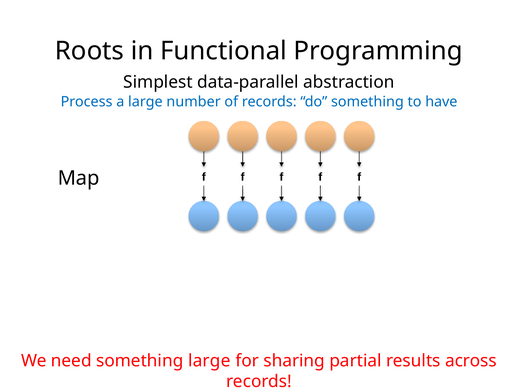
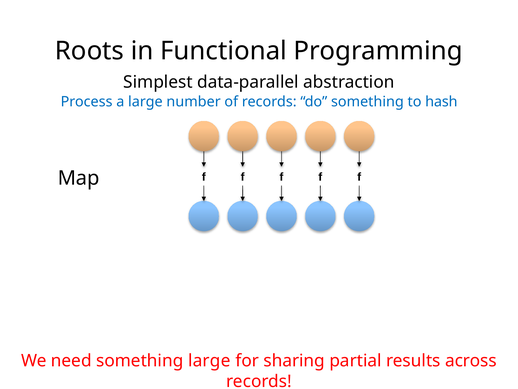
have: have -> hash
